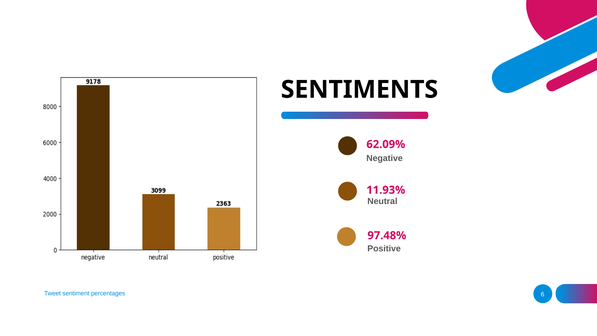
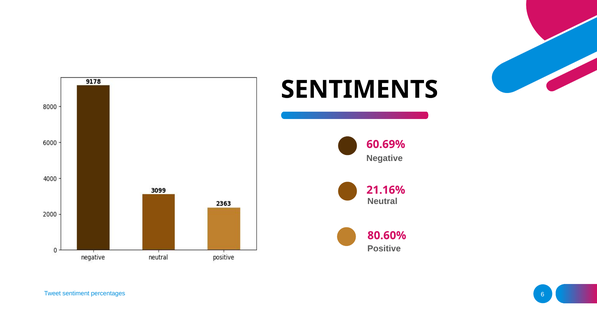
62.09%: 62.09% -> 60.69%
11.93%: 11.93% -> 21.16%
97.48%: 97.48% -> 80.60%
